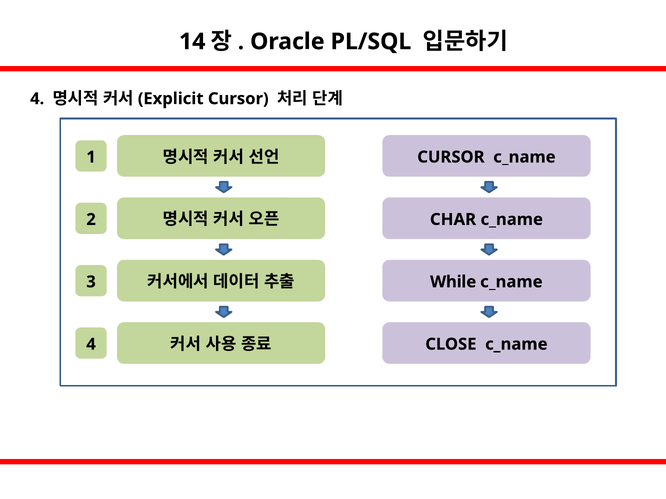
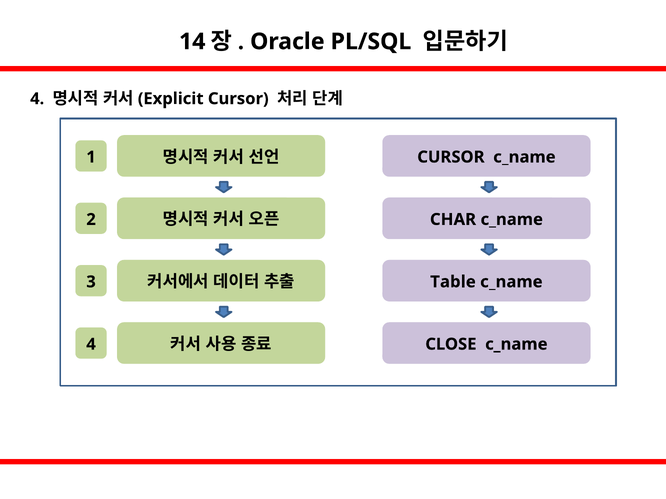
While: While -> Table
